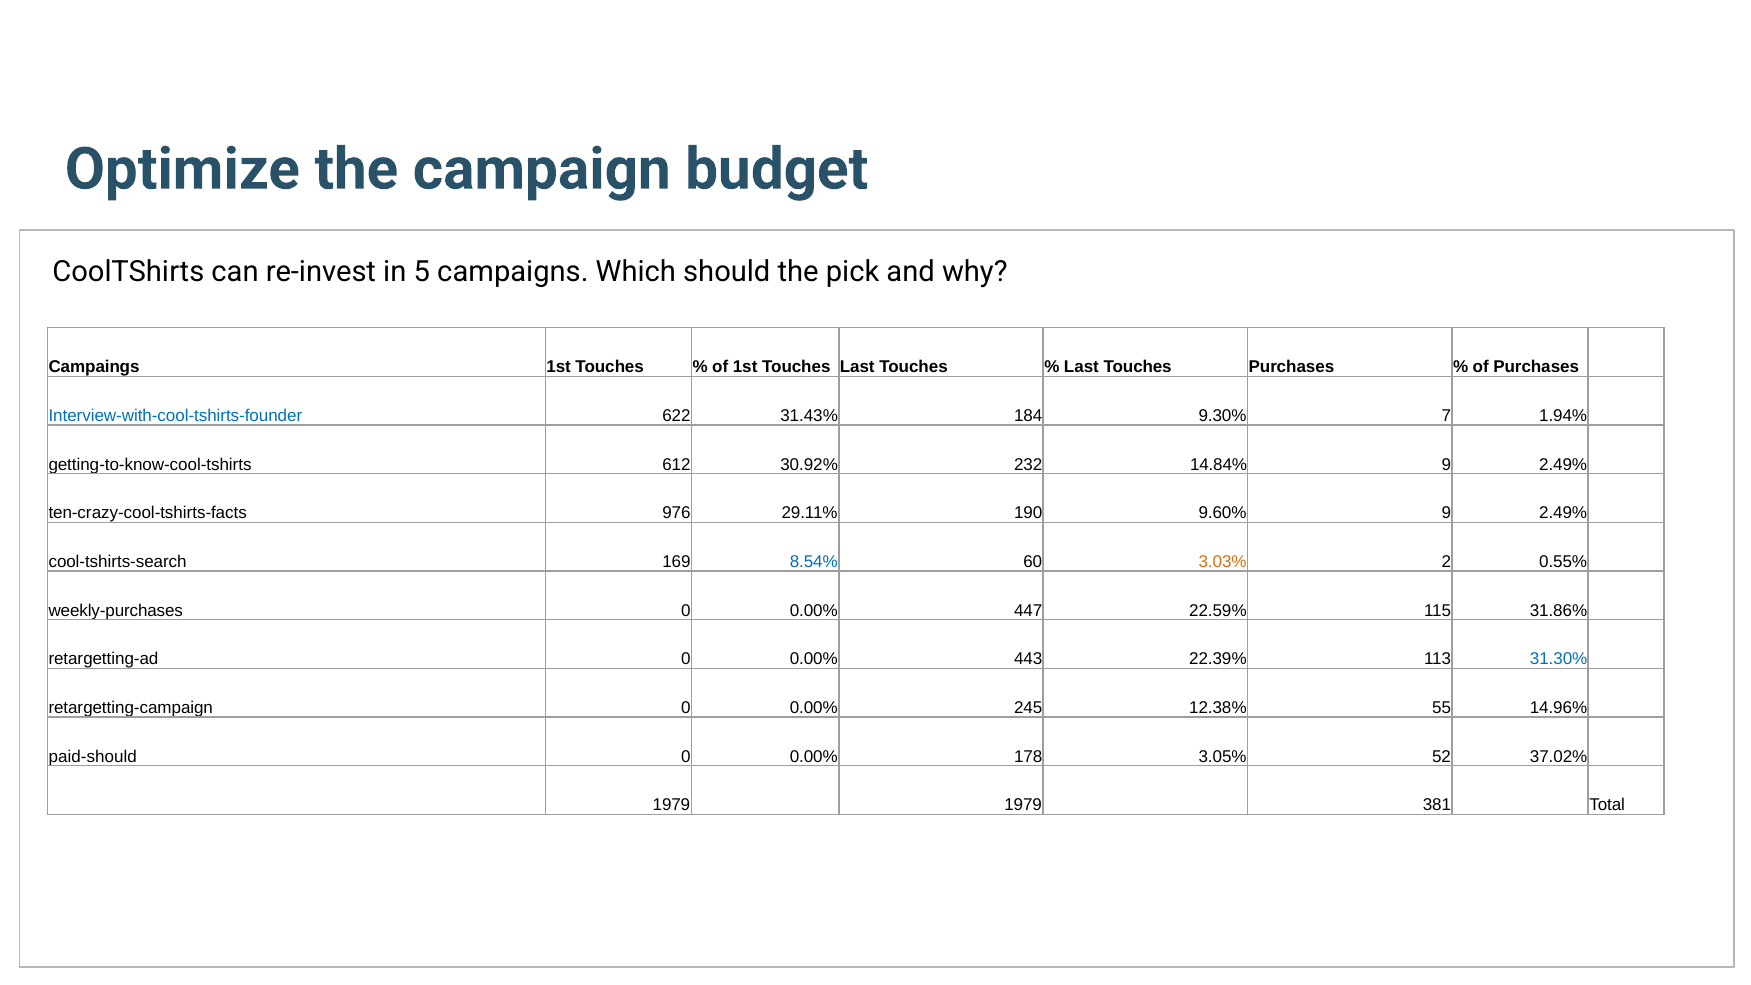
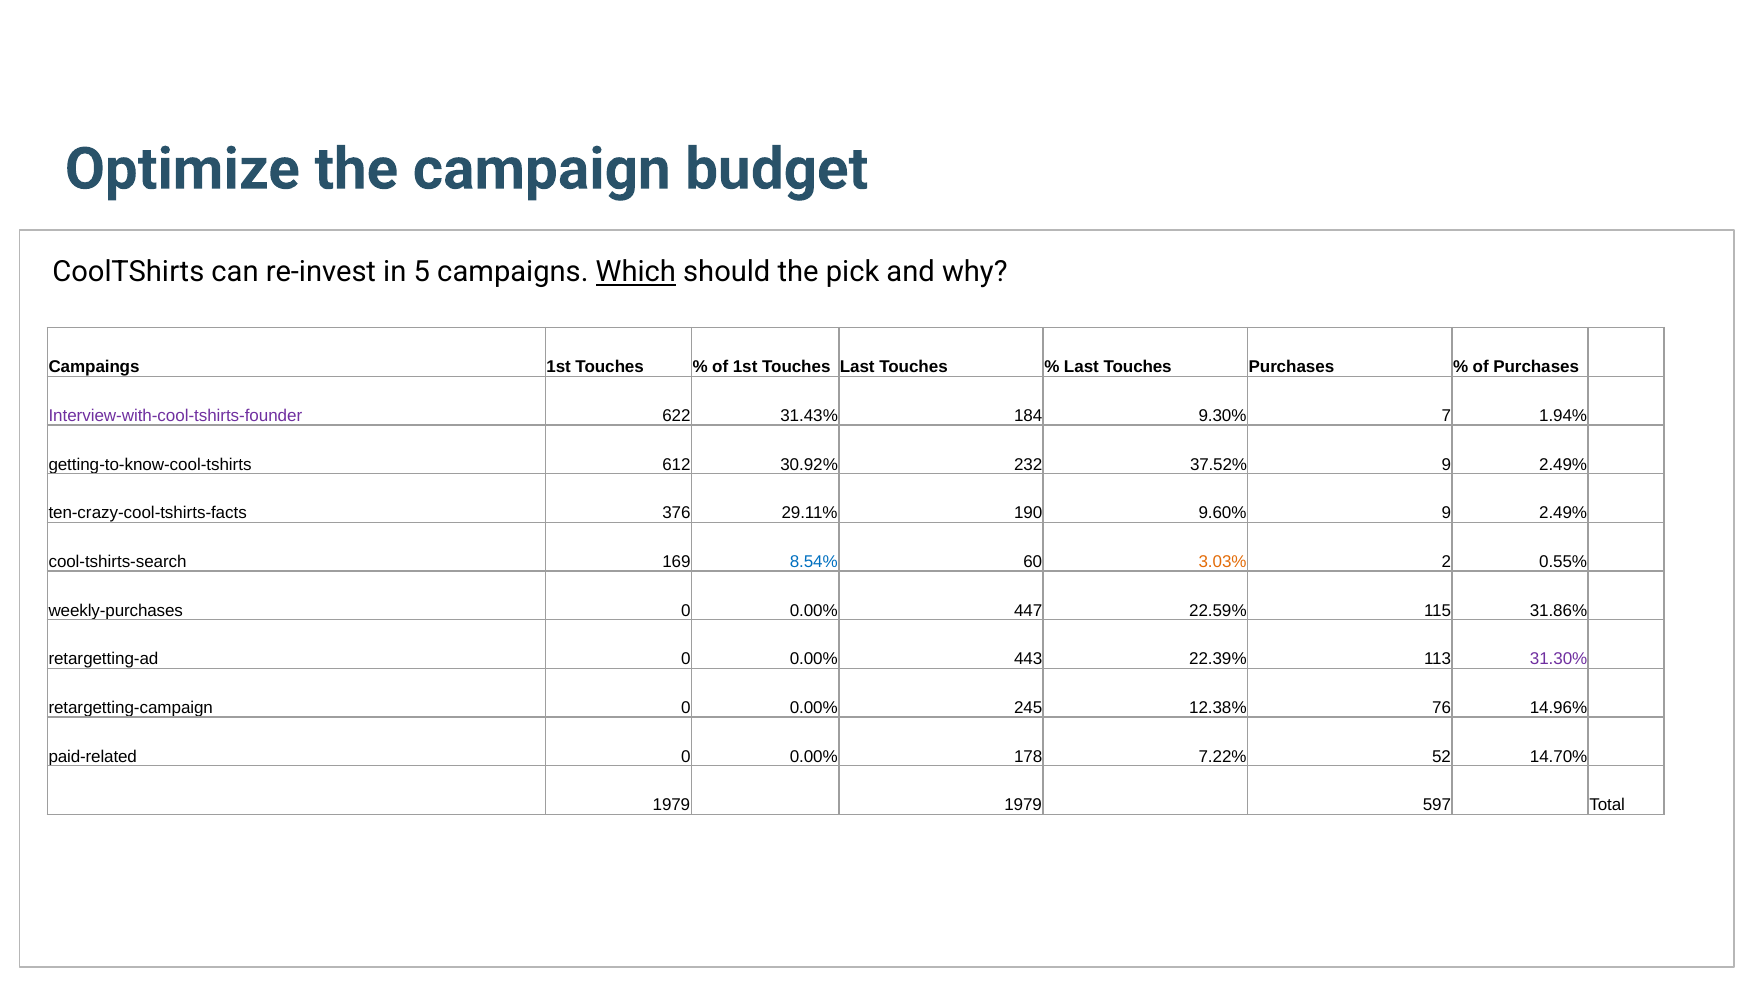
Which underline: none -> present
Interview-with-cool-tshirts-founder colour: blue -> purple
14.84%: 14.84% -> 37.52%
976: 976 -> 376
31.30% colour: blue -> purple
55: 55 -> 76
paid-should: paid-should -> paid-related
3.05%: 3.05% -> 7.22%
37.02%: 37.02% -> 14.70%
381: 381 -> 597
